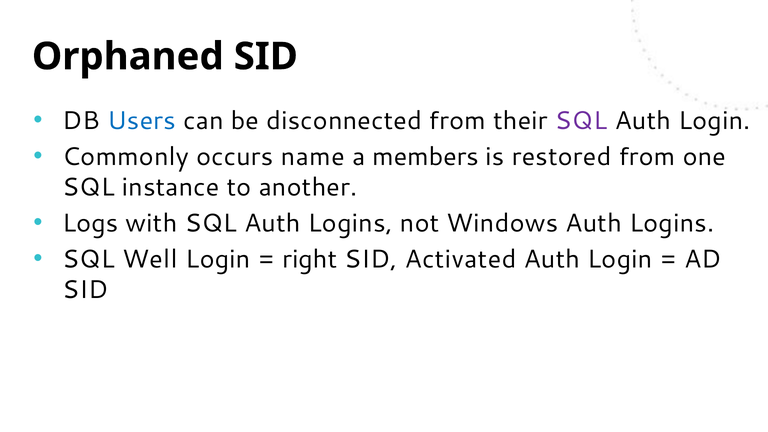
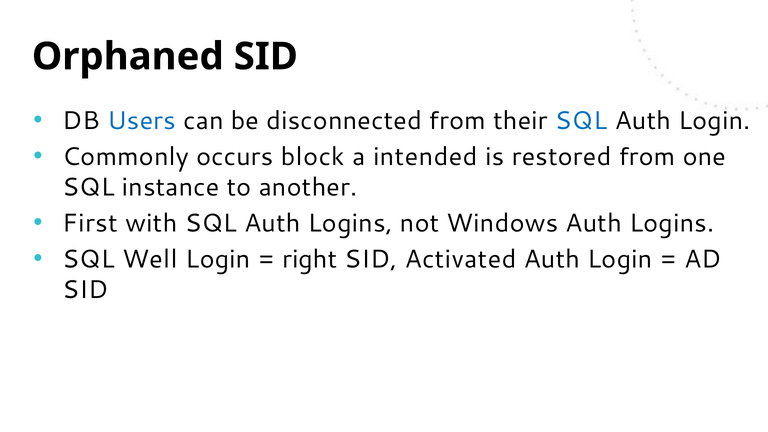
SQL at (581, 121) colour: purple -> blue
name: name -> block
members: members -> intended
Logs: Logs -> First
